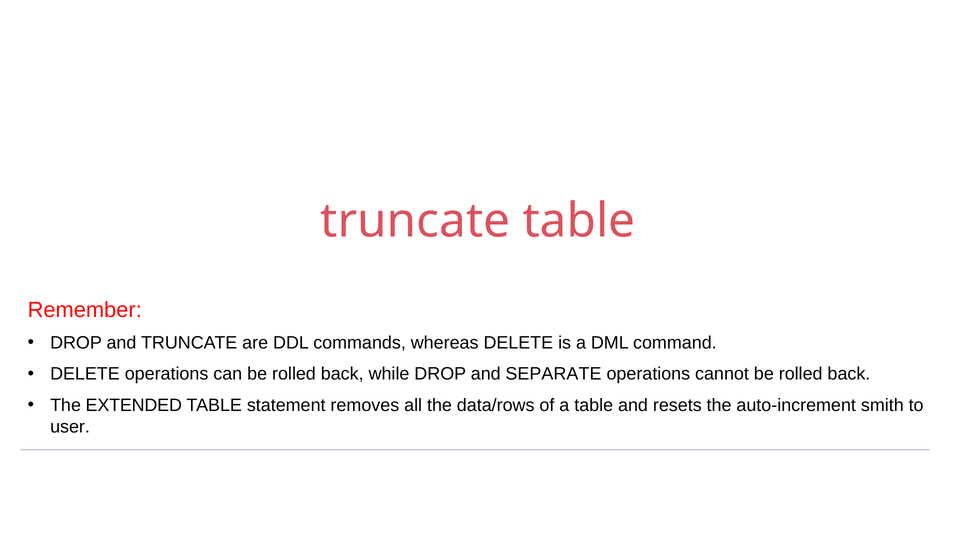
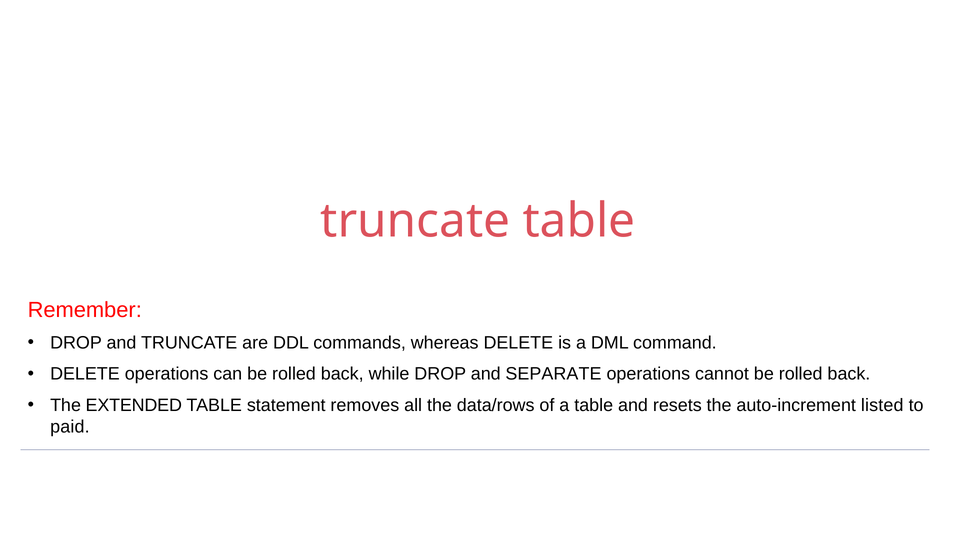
smith: smith -> listed
user: user -> paid
